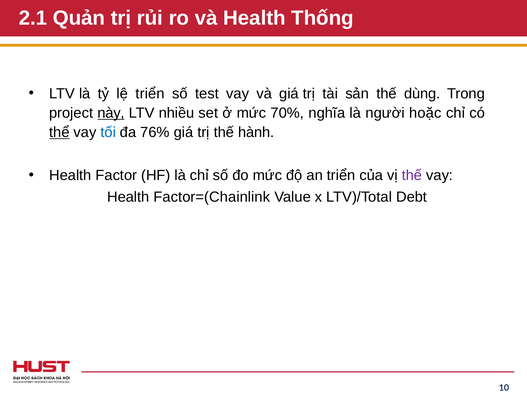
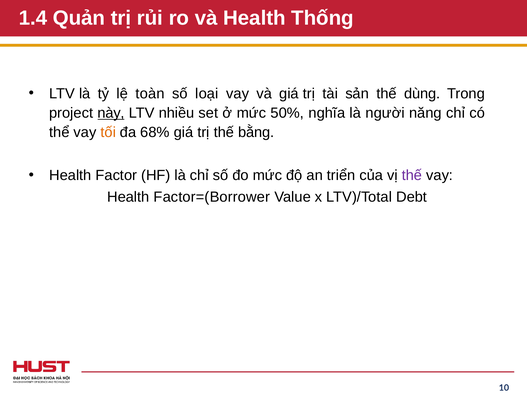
2.1: 2.1 -> 1.4
lệ triển: triển -> toàn
test: test -> loại
70%: 70% -> 50%
hoặc: hoặc -> năng
thể underline: present -> none
tối colour: blue -> orange
76%: 76% -> 68%
hành: hành -> bằng
Factor=(Chainlink: Factor=(Chainlink -> Factor=(Borrower
